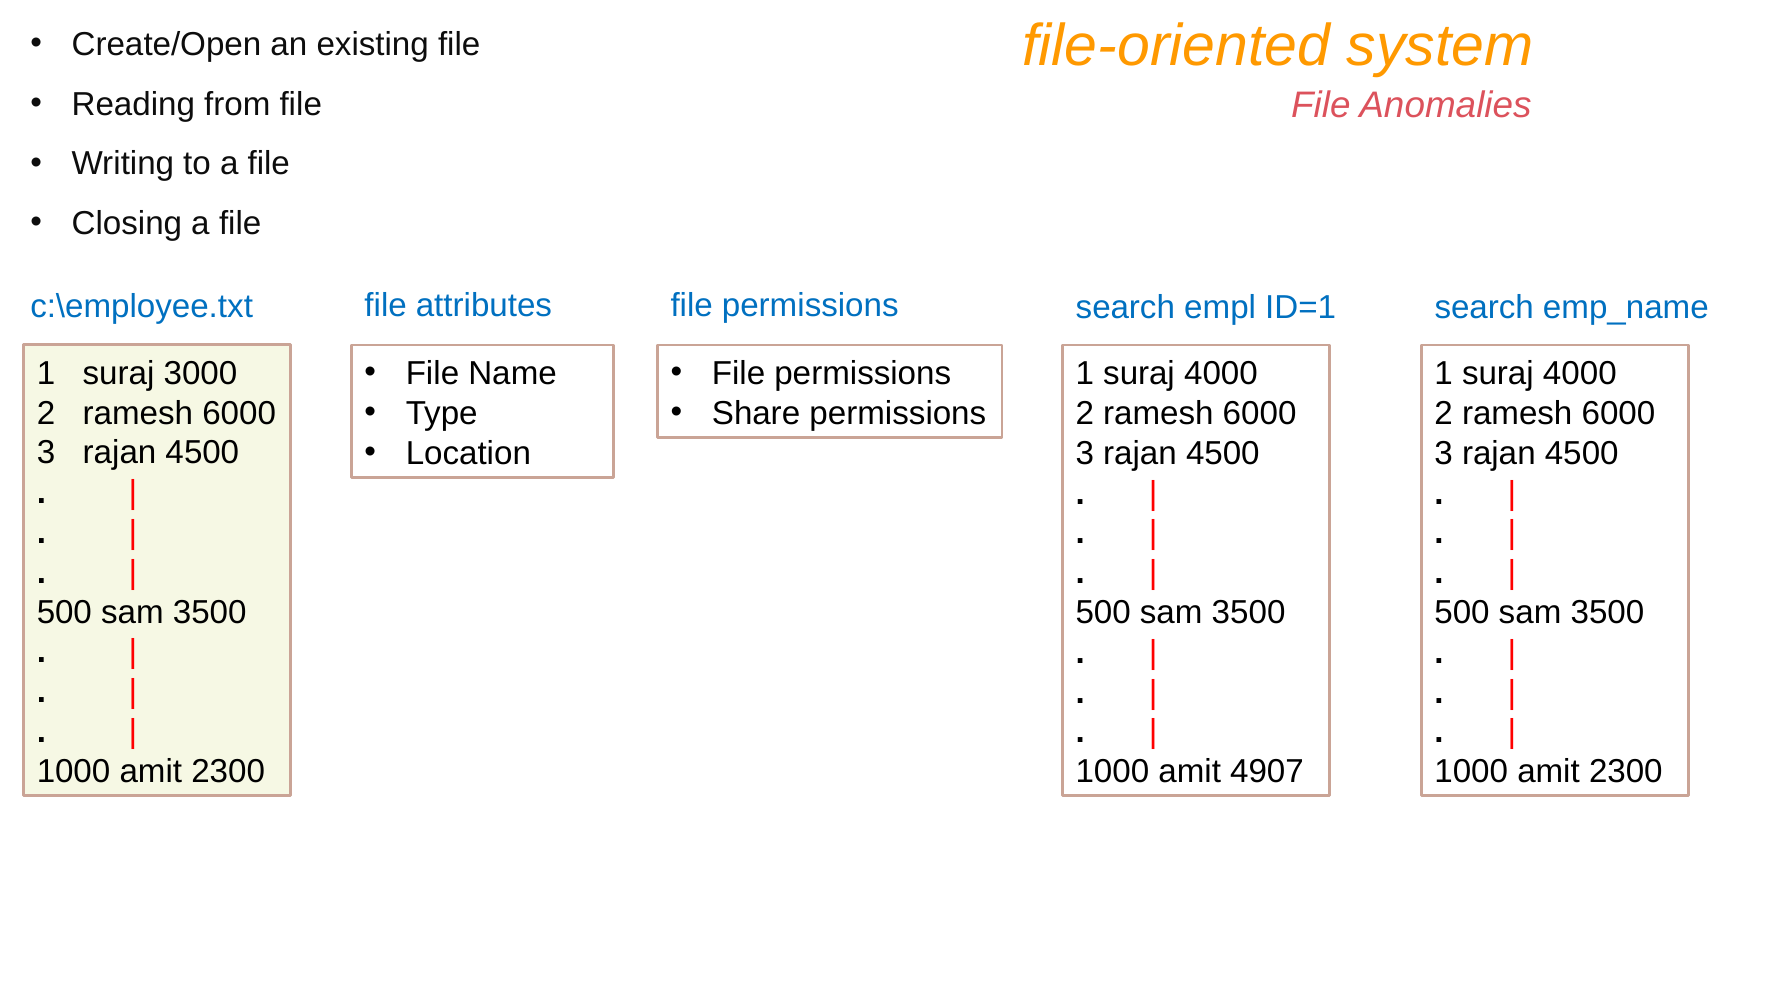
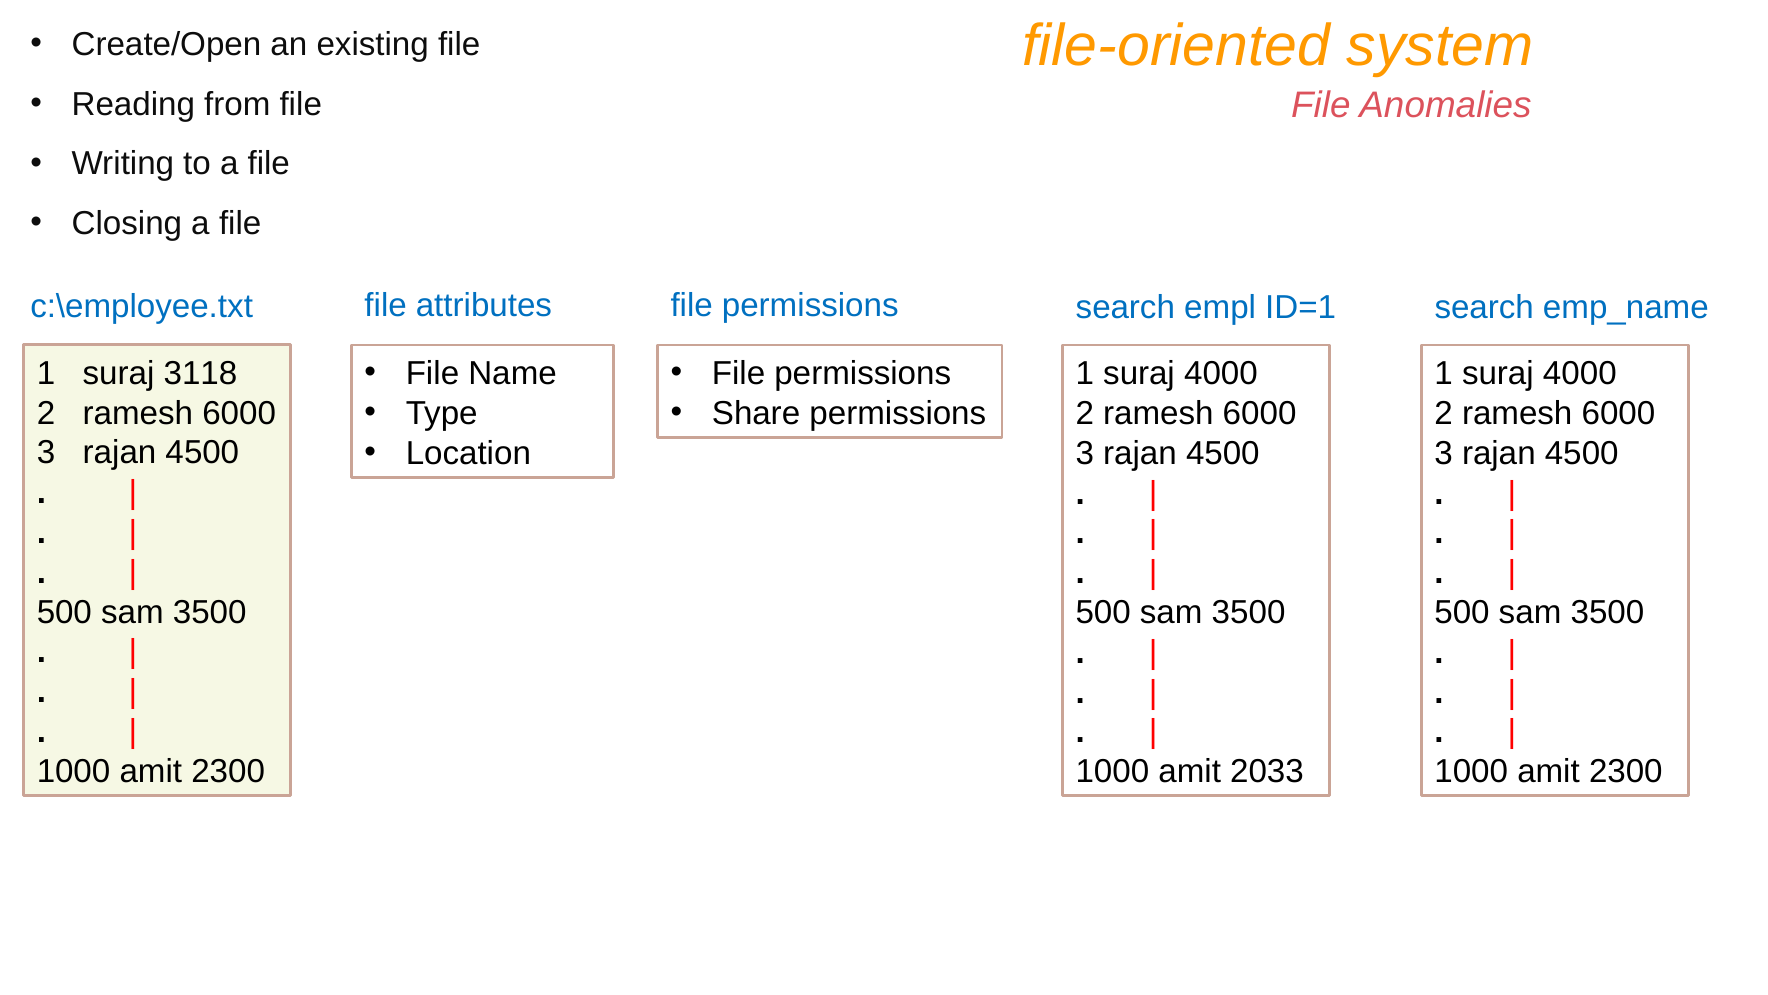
3000: 3000 -> 3118
4907: 4907 -> 2033
